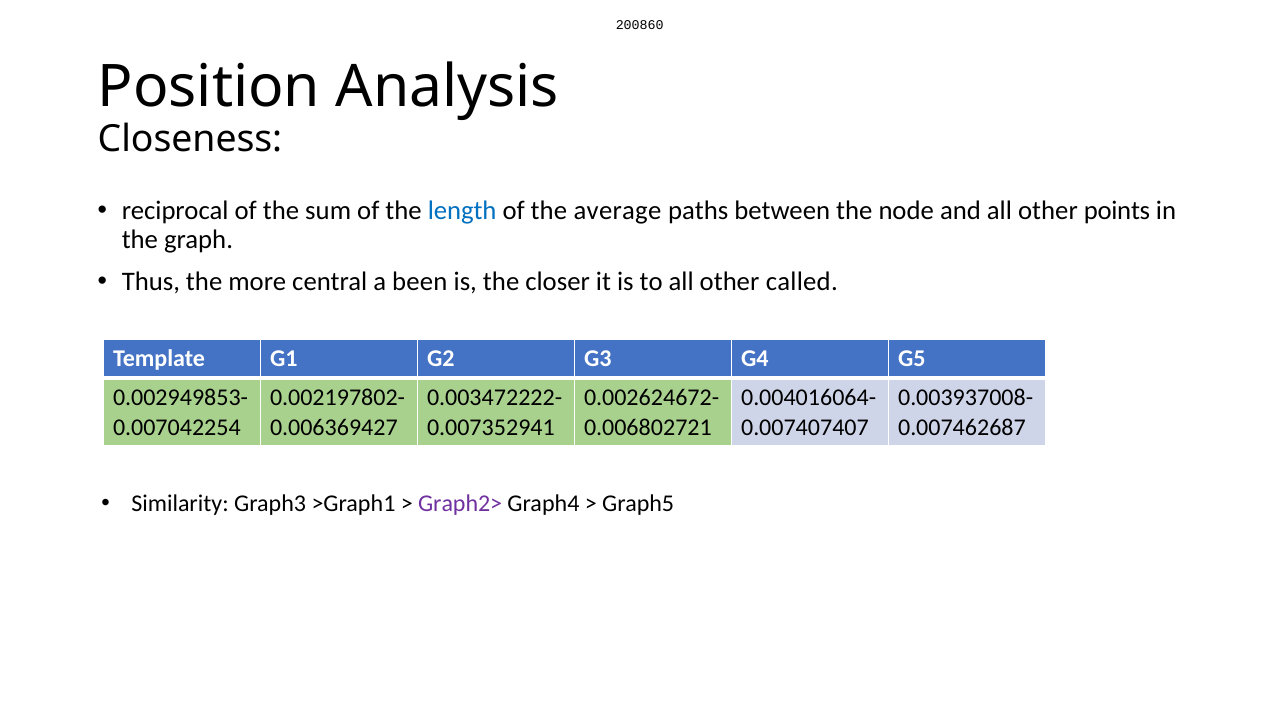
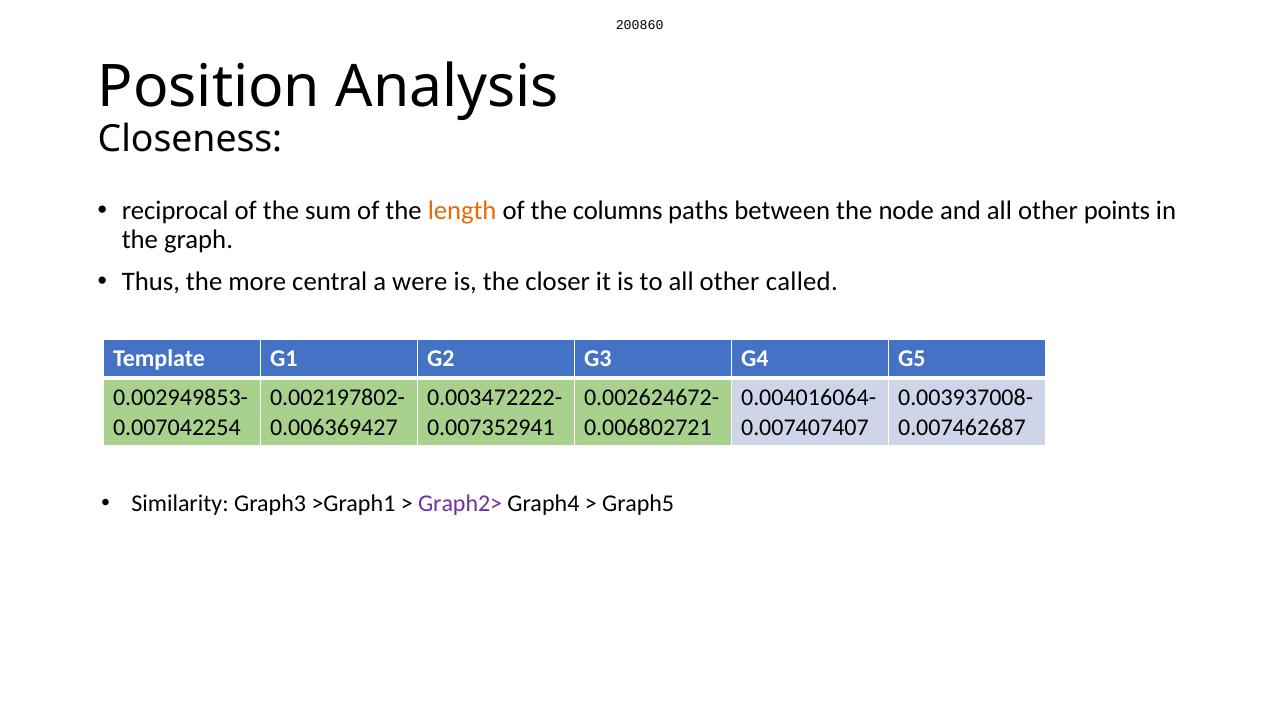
length colour: blue -> orange
average: average -> columns
been: been -> were
